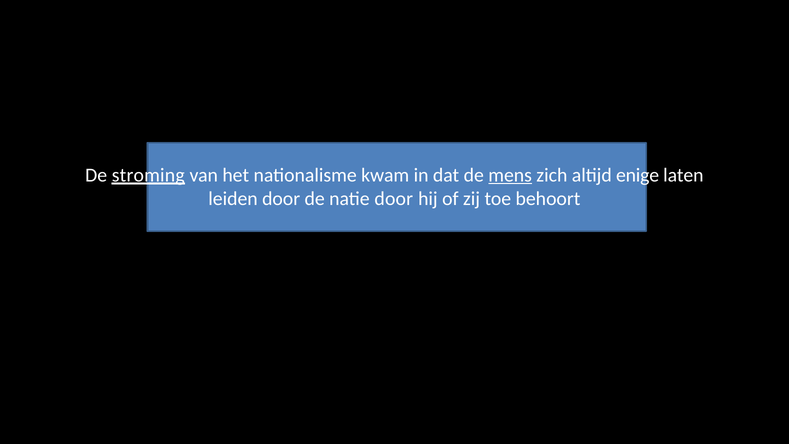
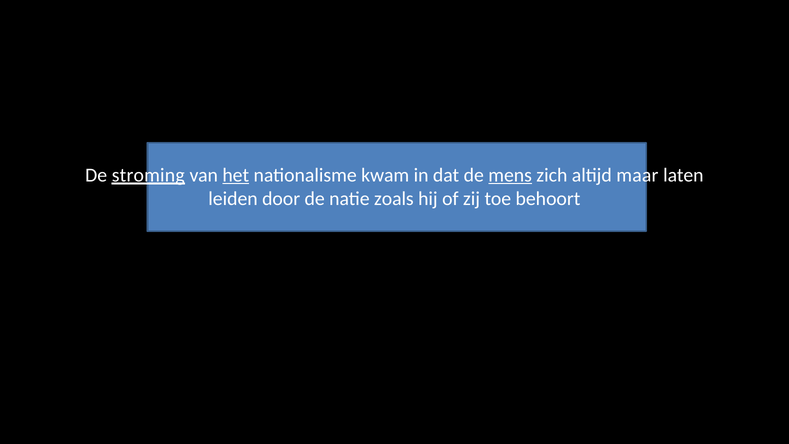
het underline: none -> present
enige: enige -> maar
natie door: door -> zoals
